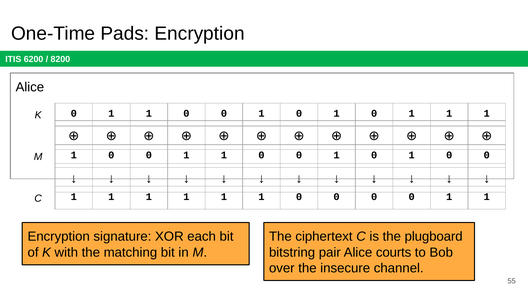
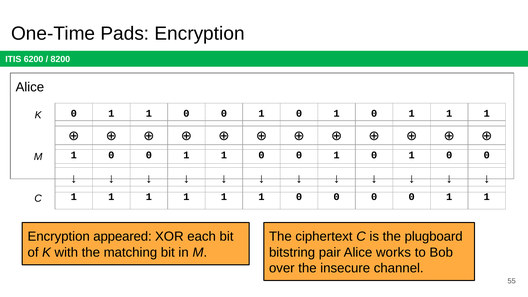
signature: signature -> appeared
courts: courts -> works
